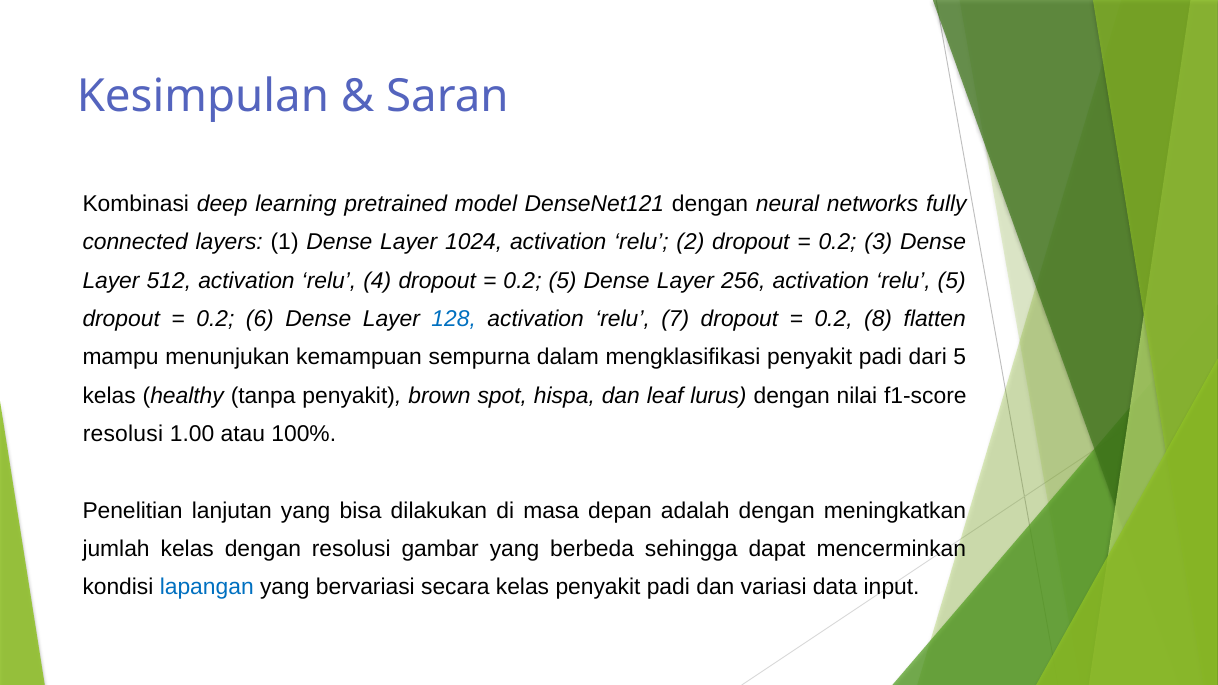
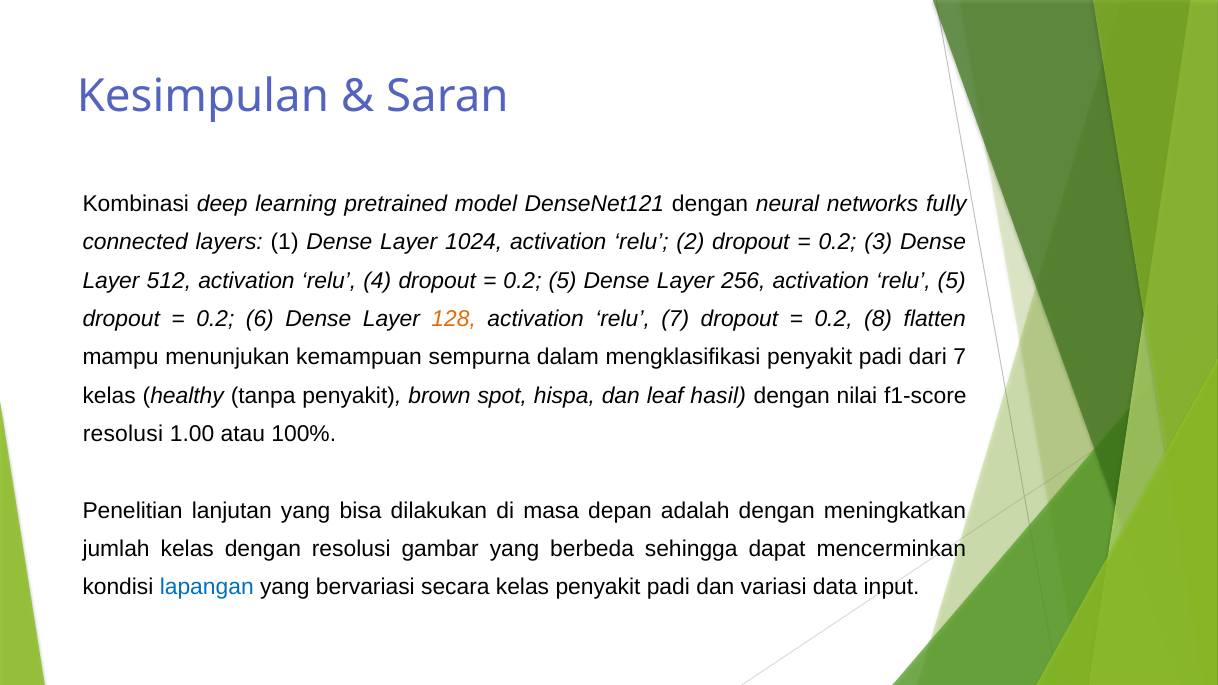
128 colour: blue -> orange
dari 5: 5 -> 7
lurus: lurus -> hasil
